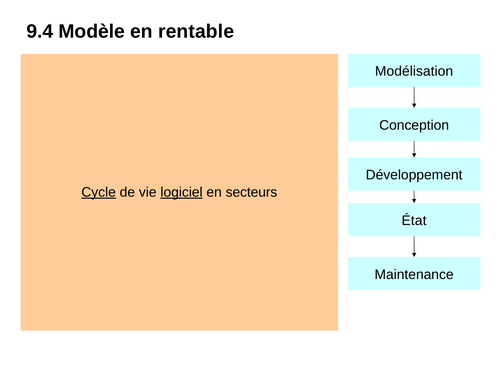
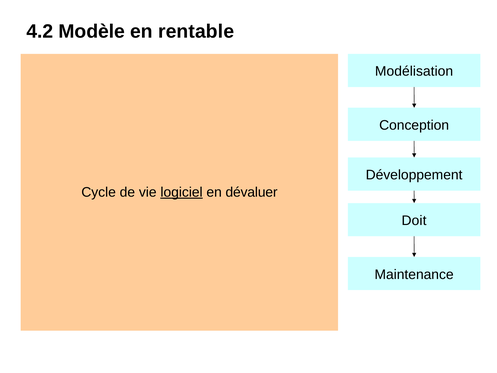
9.4: 9.4 -> 4.2
Cycle underline: present -> none
secteurs: secteurs -> dévaluer
État: État -> Doit
